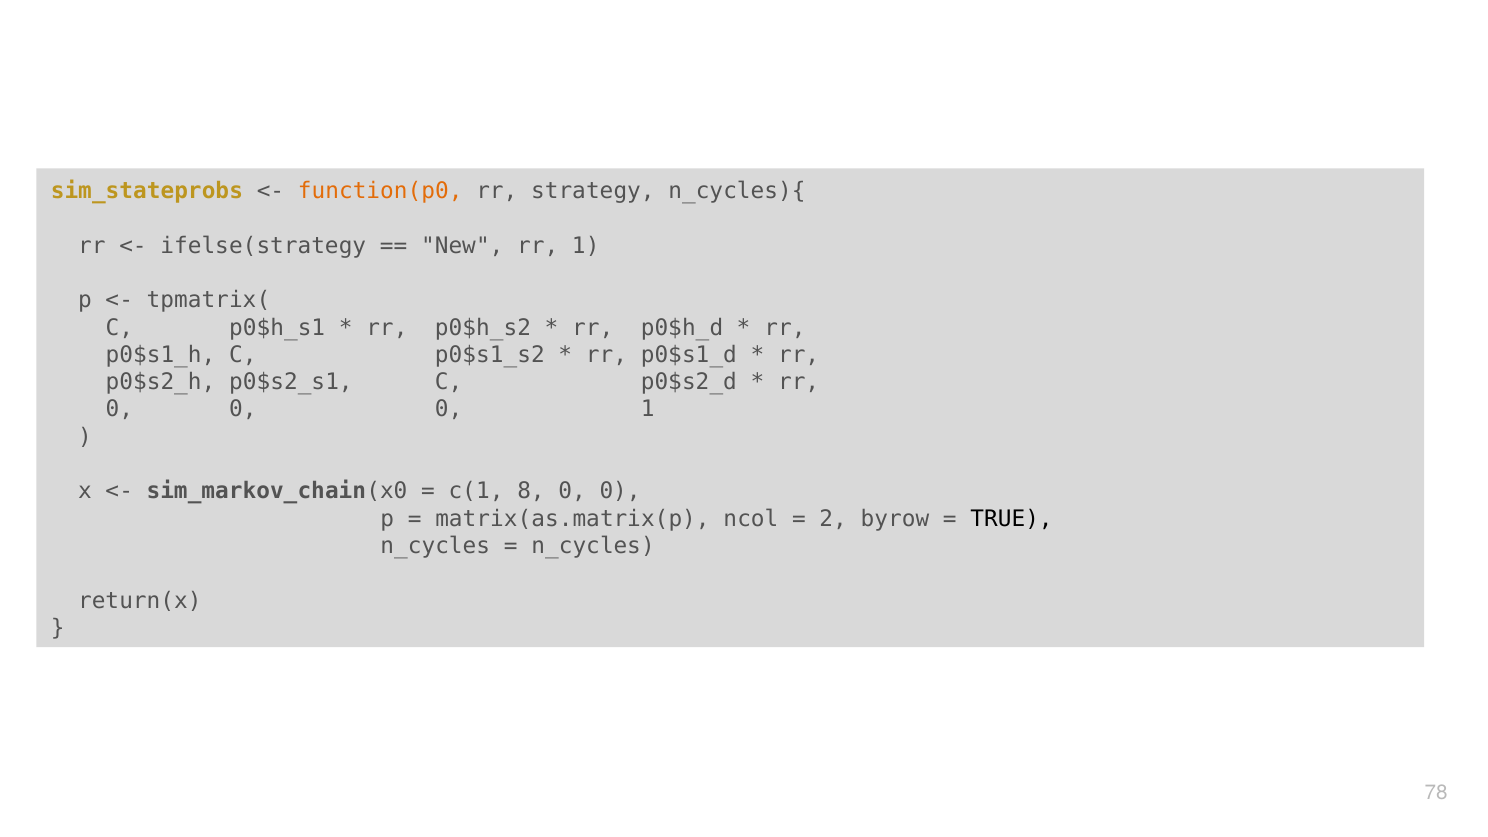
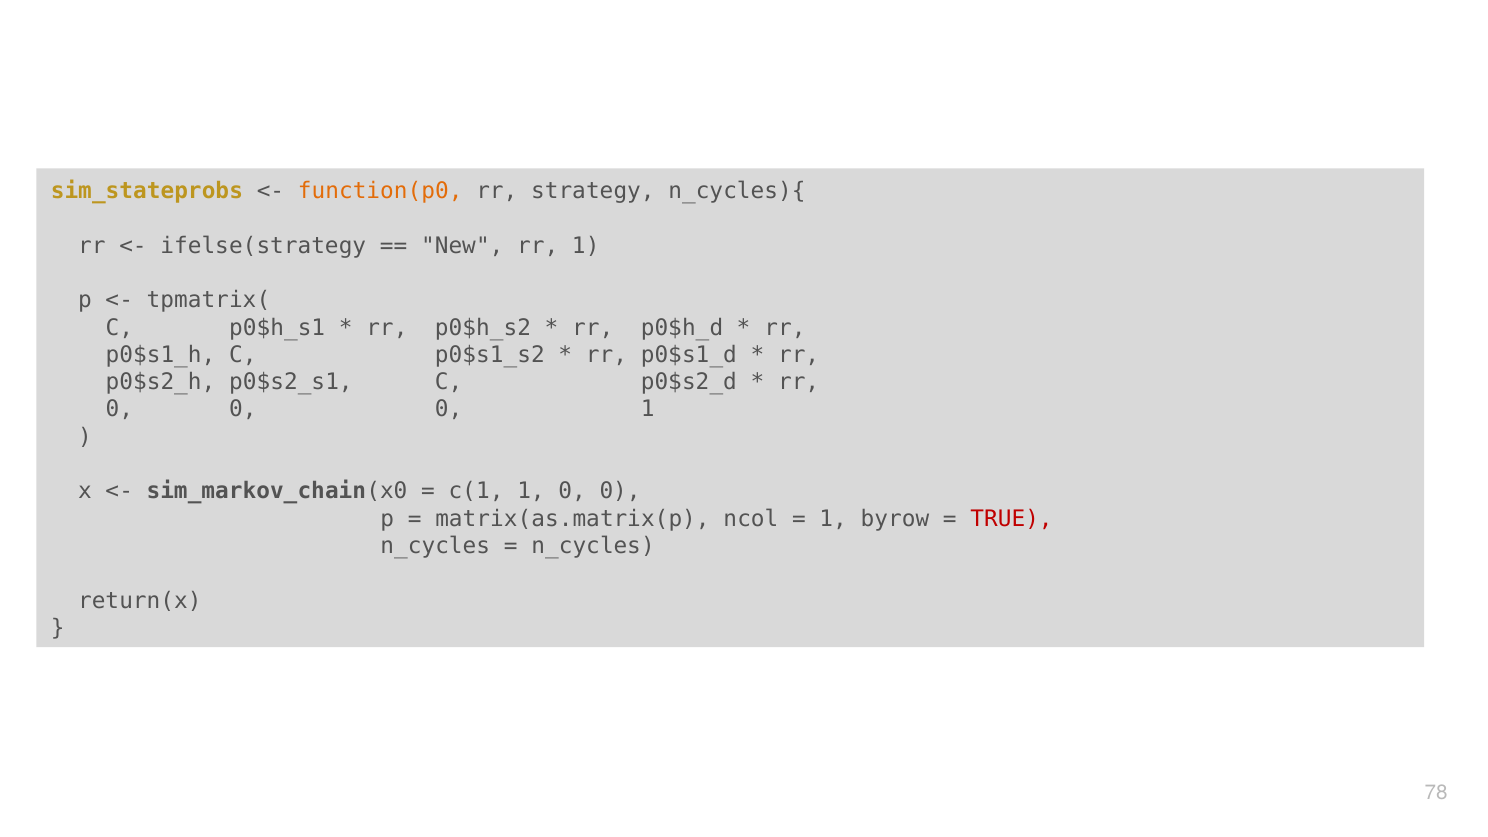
c(1 8: 8 -> 1
2 at (833, 519): 2 -> 1
TRUE colour: black -> red
